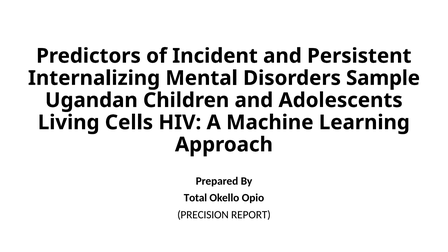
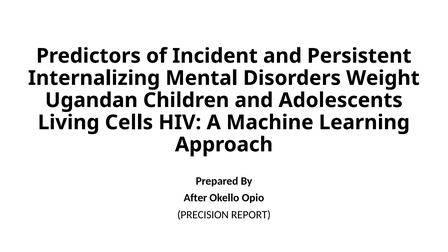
Sample: Sample -> Weight
Total: Total -> After
